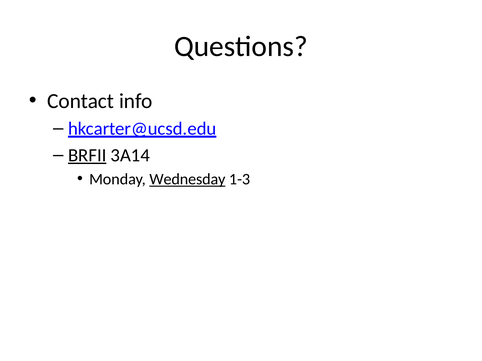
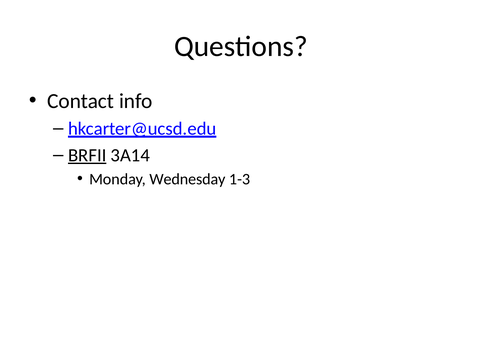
Wednesday underline: present -> none
